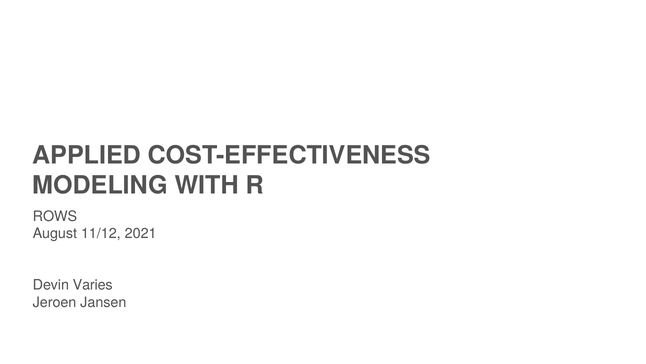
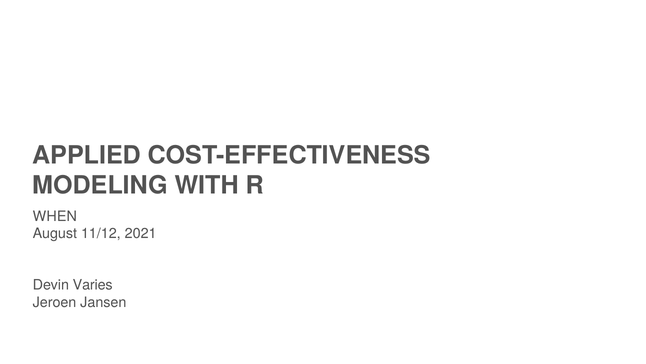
ROWS: ROWS -> WHEN
